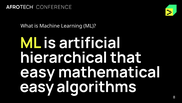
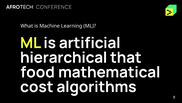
easy at (38, 72): easy -> food
easy at (37, 86): easy -> cost
